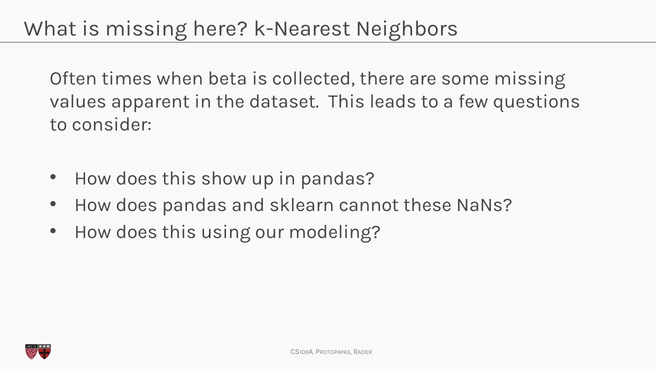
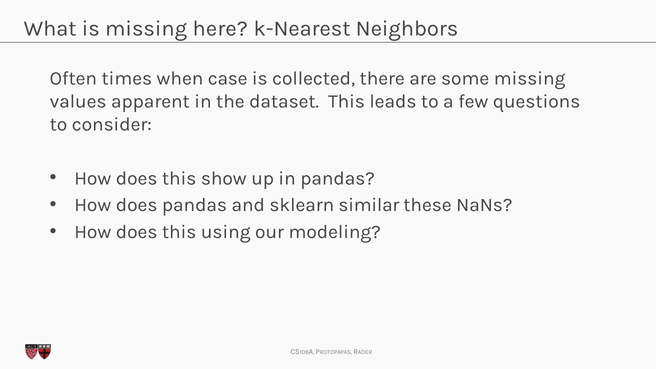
beta: beta -> case
cannot: cannot -> similar
